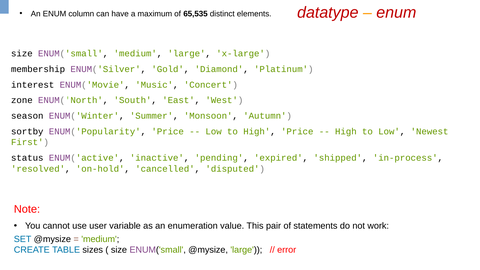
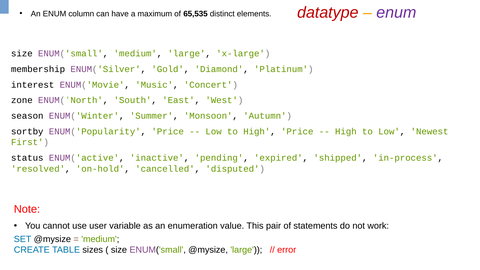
enum at (396, 12) colour: red -> purple
